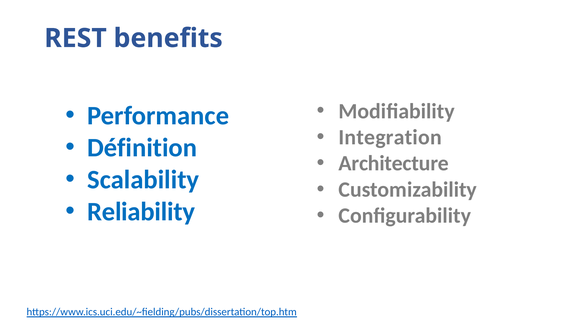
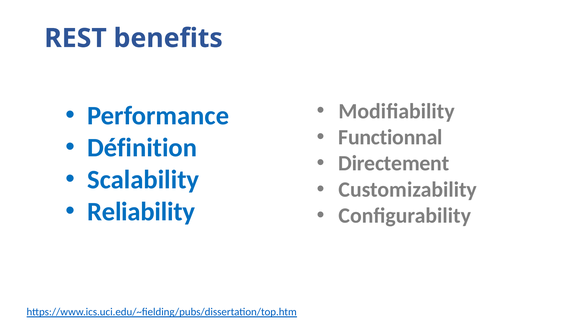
Integration: Integration -> Functionnal
Architecture: Architecture -> Directement
